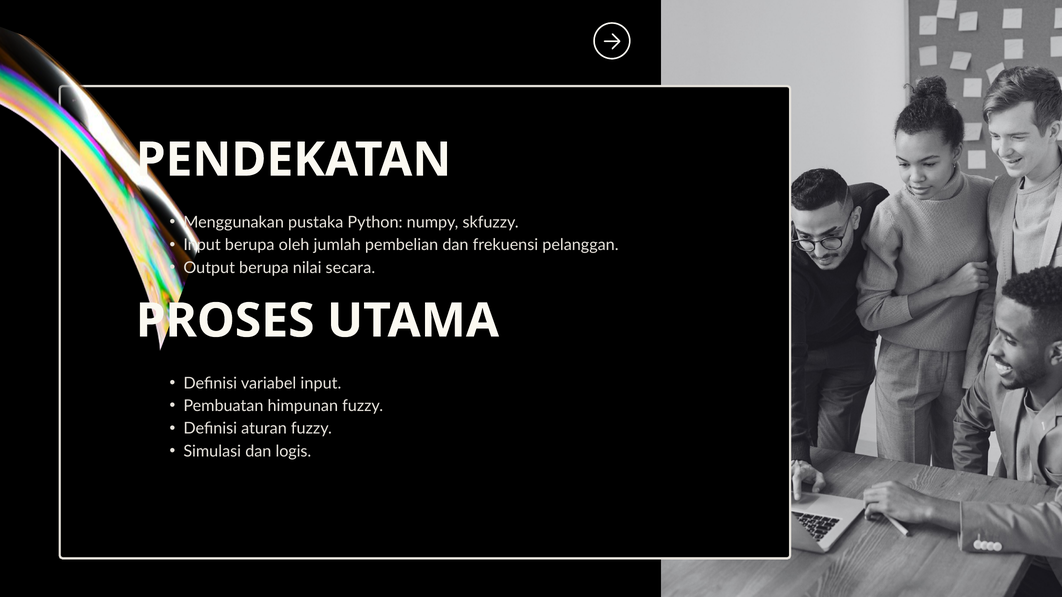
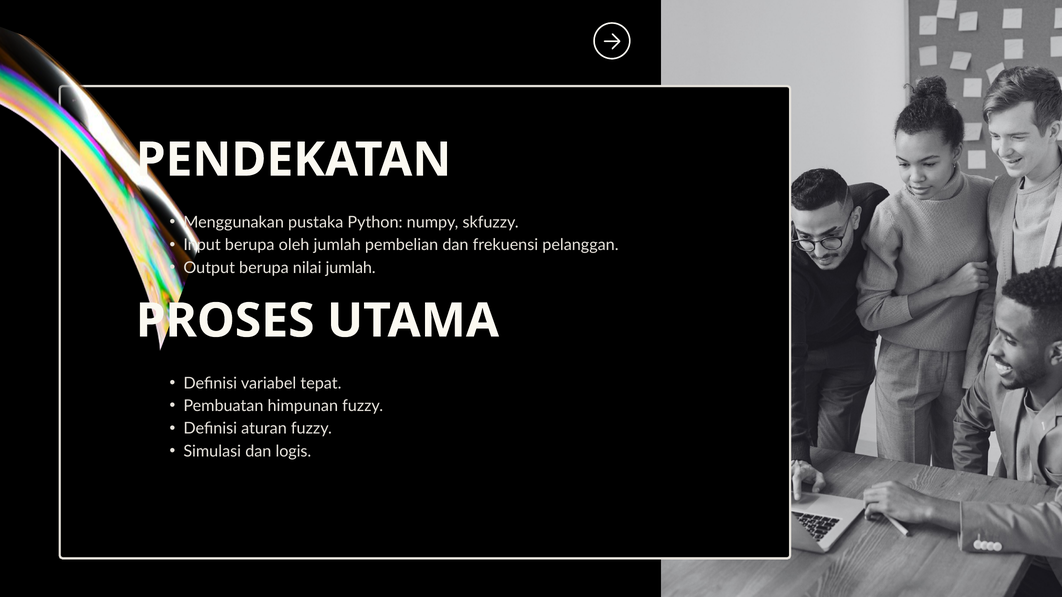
nilai secara: secara -> jumlah
variabel input: input -> tepat
